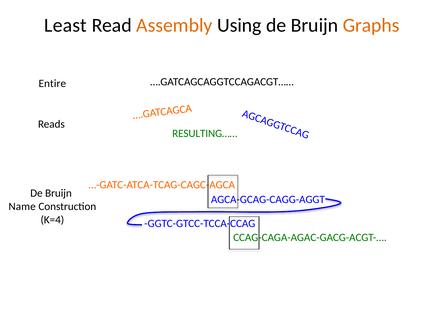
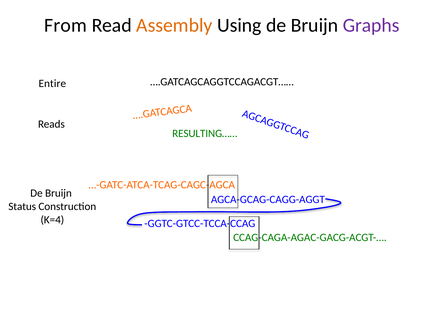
Least: Least -> From
Graphs colour: orange -> purple
Name: Name -> Status
